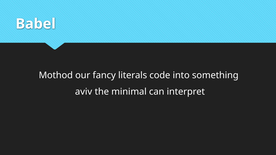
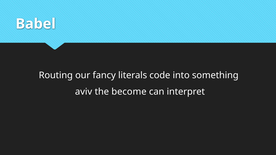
Mothod: Mothod -> Routing
minimal: minimal -> become
